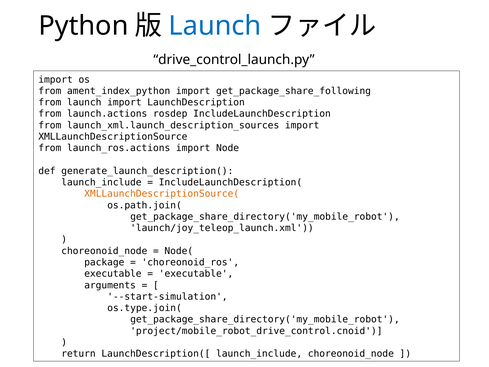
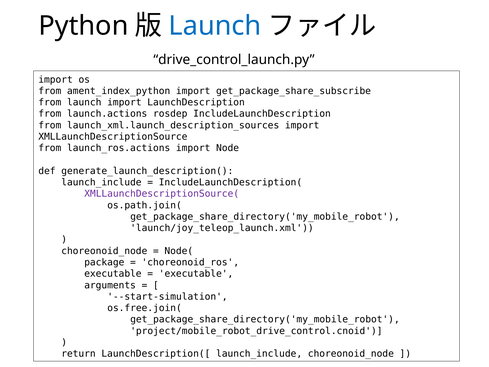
get_package_share_following: get_package_share_following -> get_package_share_subscribe
XMLLaunchDescriptionSource( colour: orange -> purple
os.type.join(: os.type.join( -> os.free.join(
